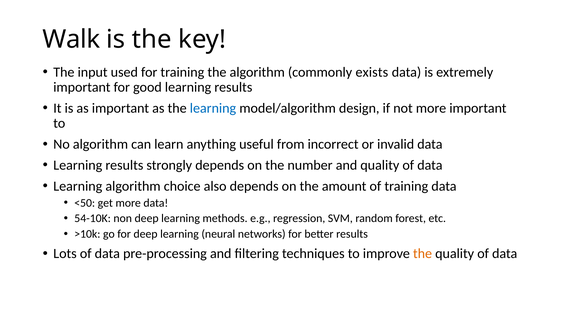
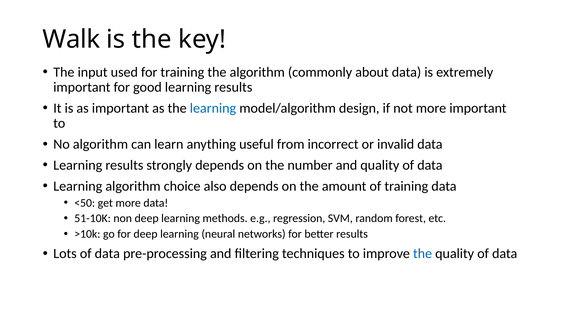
exists: exists -> about
54-10K: 54-10K -> 51-10K
the at (423, 254) colour: orange -> blue
